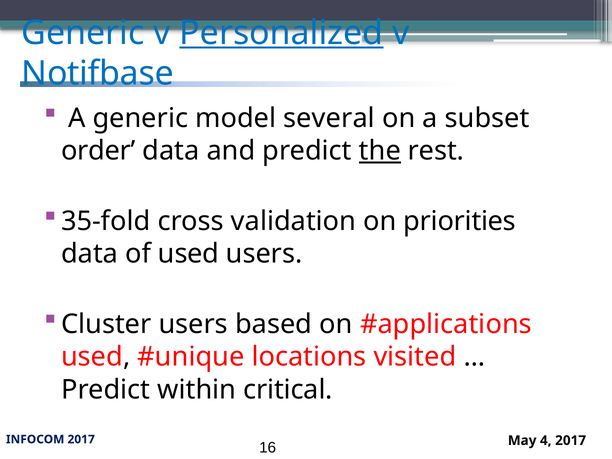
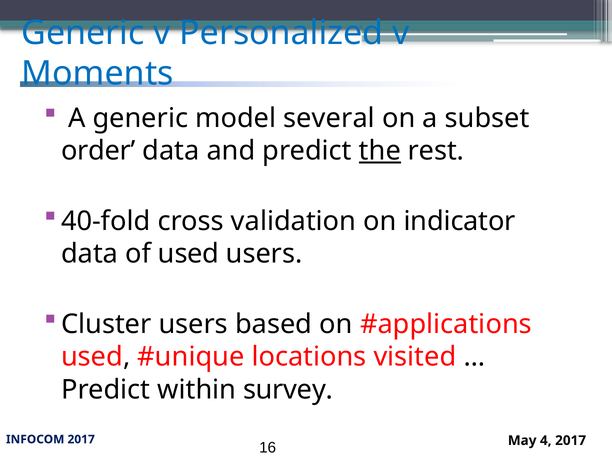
Personalized underline: present -> none
Notifbase: Notifbase -> Moments
35-fold: 35-fold -> 40-fold
priorities: priorities -> indicator
critical: critical -> survey
